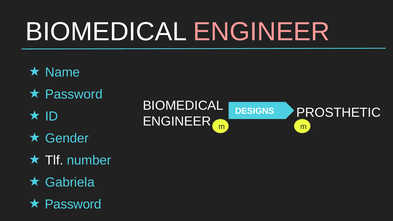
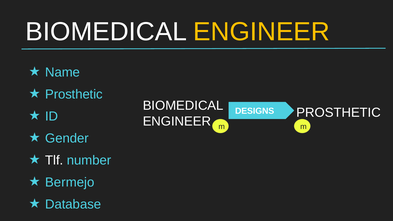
ENGINEER at (262, 32) colour: pink -> yellow
Password at (74, 94): Password -> Prosthetic
Gabriela: Gabriela -> Bermejo
Password at (73, 204): Password -> Database
